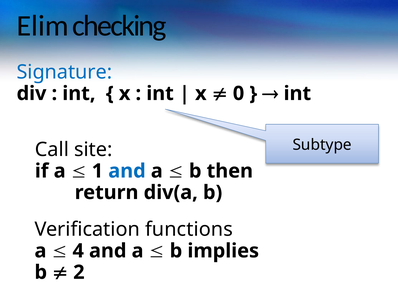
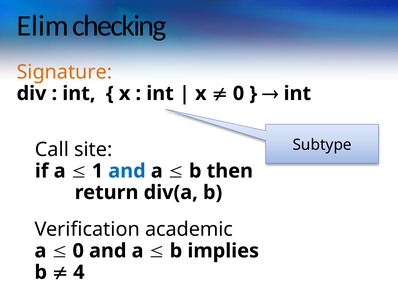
Signature colour: blue -> orange
functions: functions -> academic
4 at (78, 251): 4 -> 0
2: 2 -> 4
